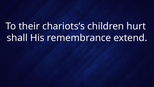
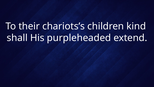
hurt: hurt -> kind
remembrance: remembrance -> purpleheaded
